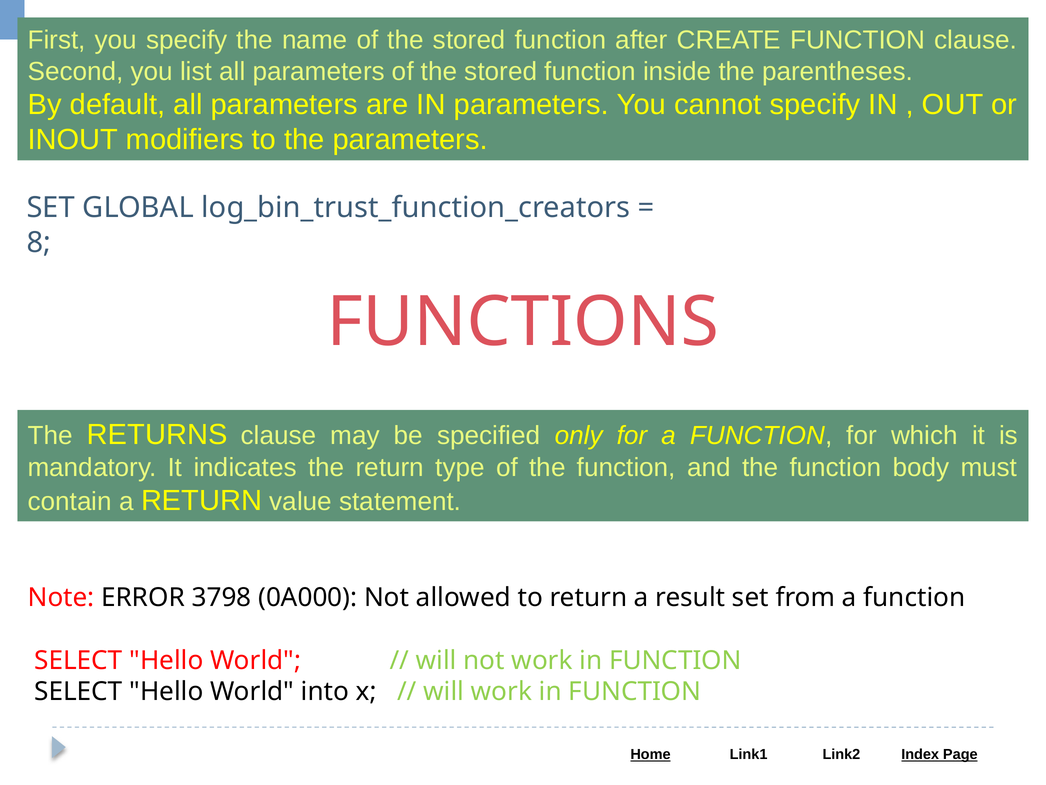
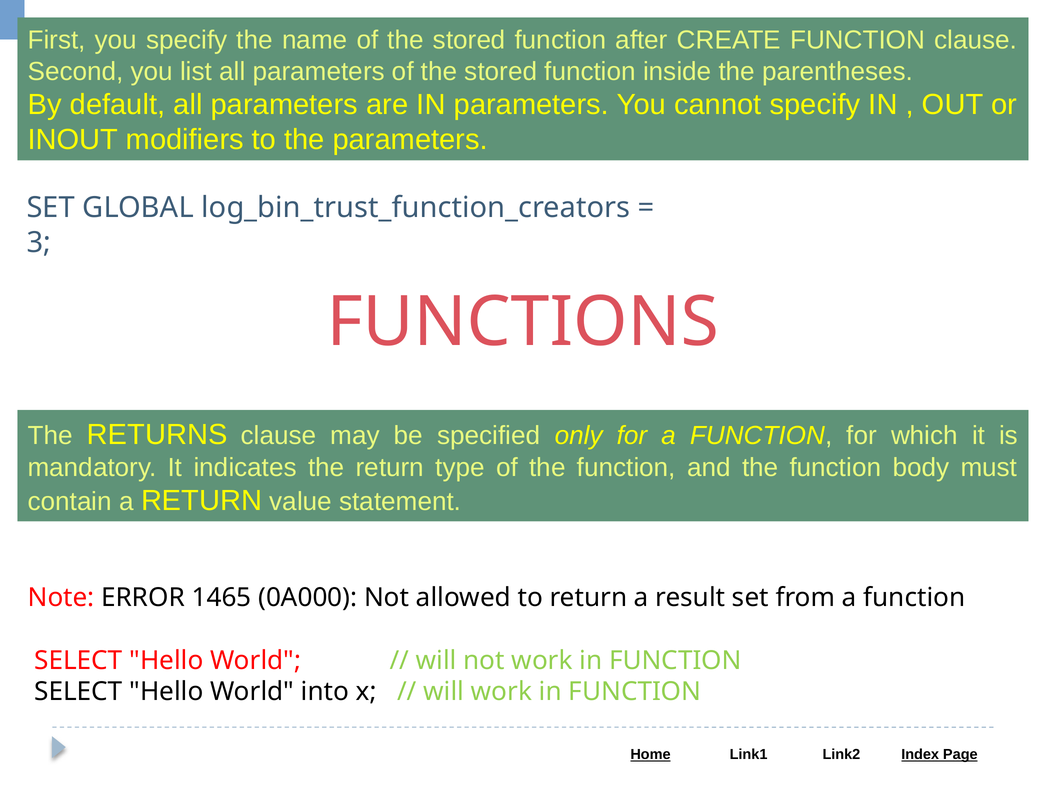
8: 8 -> 3
3798: 3798 -> 1465
